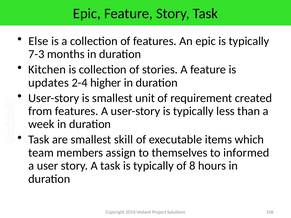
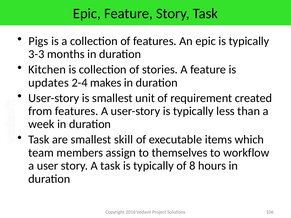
Else: Else -> Pigs
7-3: 7-3 -> 3-3
higher: higher -> makes
informed: informed -> workflow
